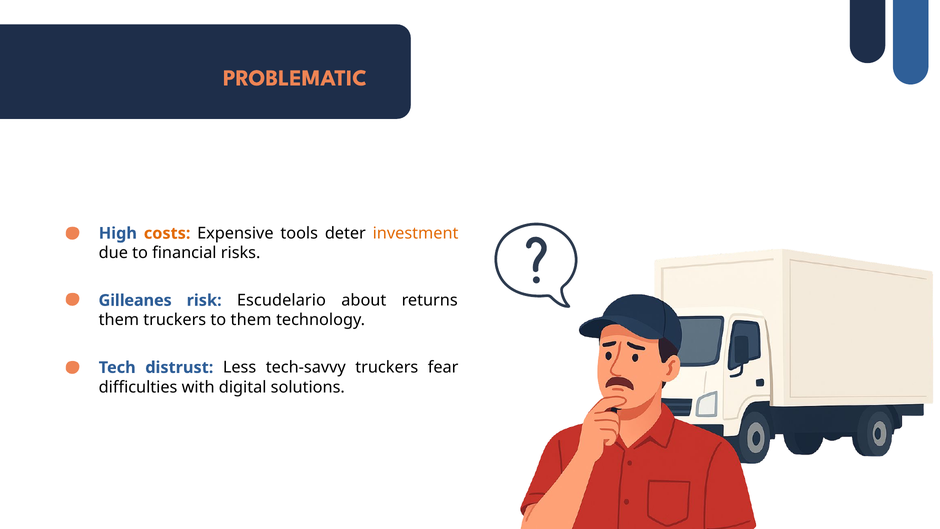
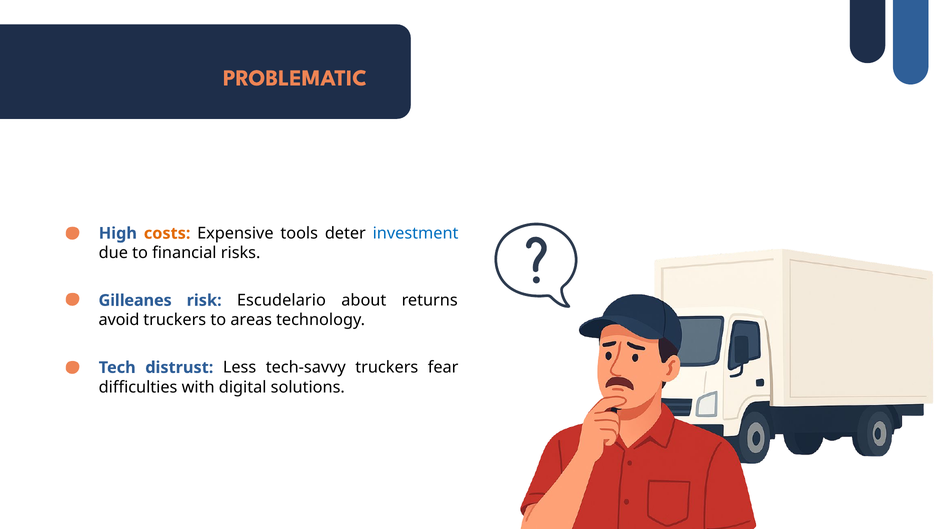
investment colour: orange -> blue
them at (119, 320): them -> avoid
to them: them -> areas
